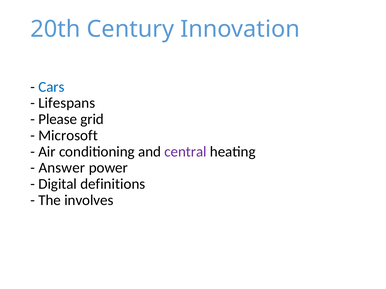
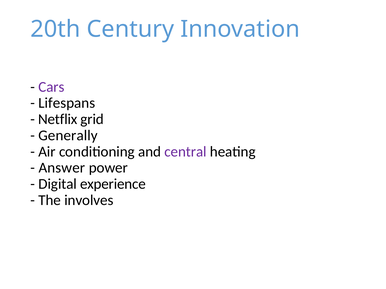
Cars colour: blue -> purple
Please: Please -> Netflix
Microsoft: Microsoft -> Generally
definitions: definitions -> experience
